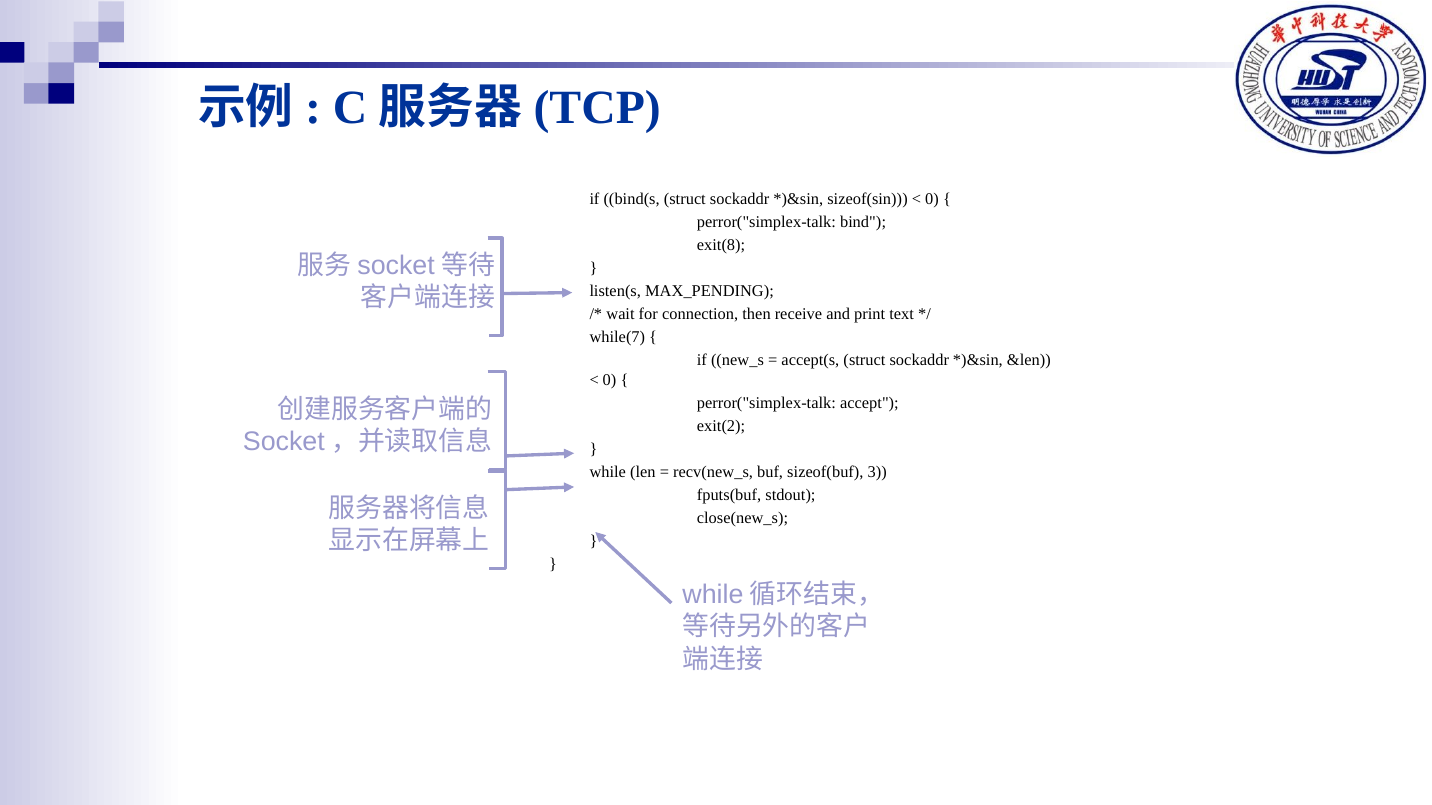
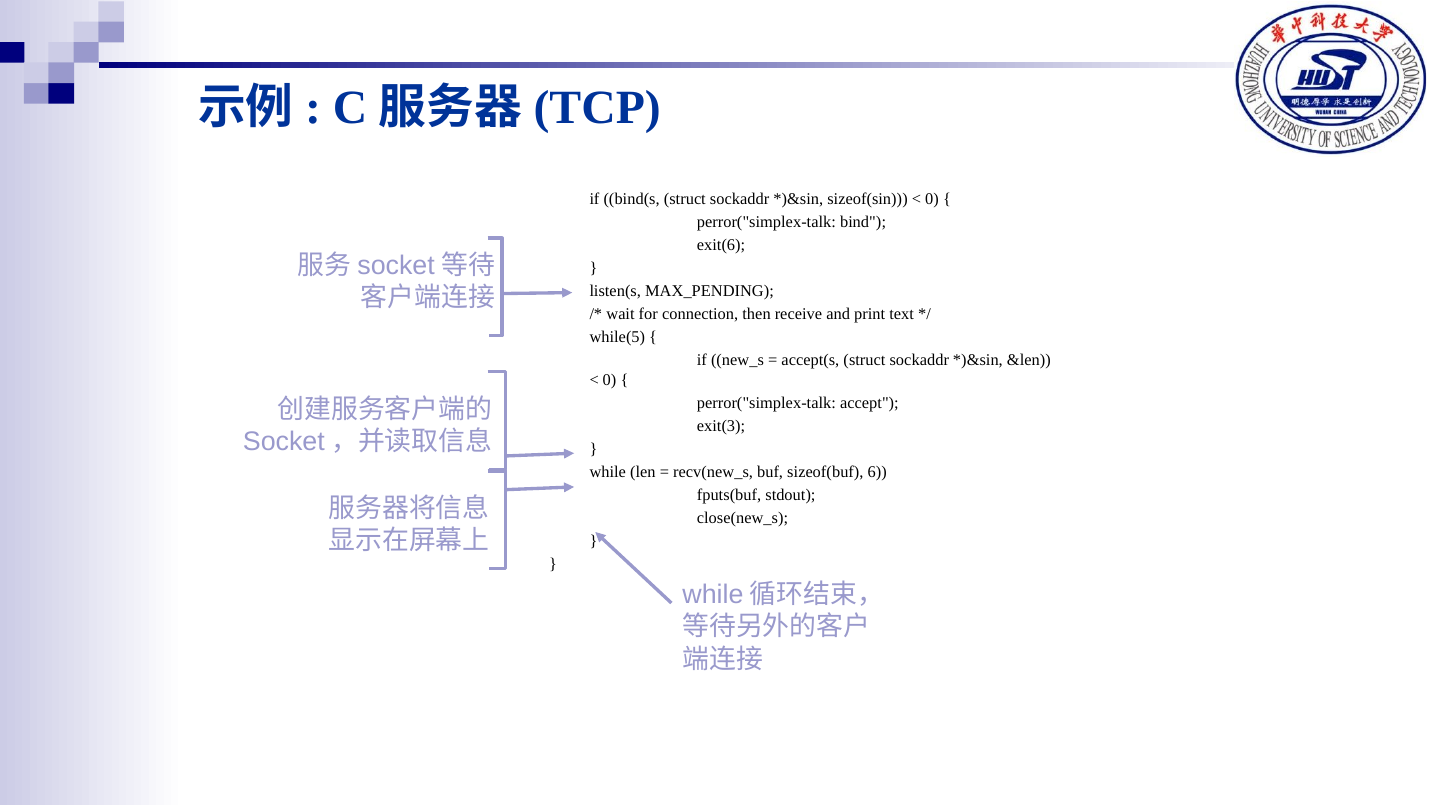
exit(8: exit(8 -> exit(6
while(7: while(7 -> while(5
exit(2: exit(2 -> exit(3
3: 3 -> 6
